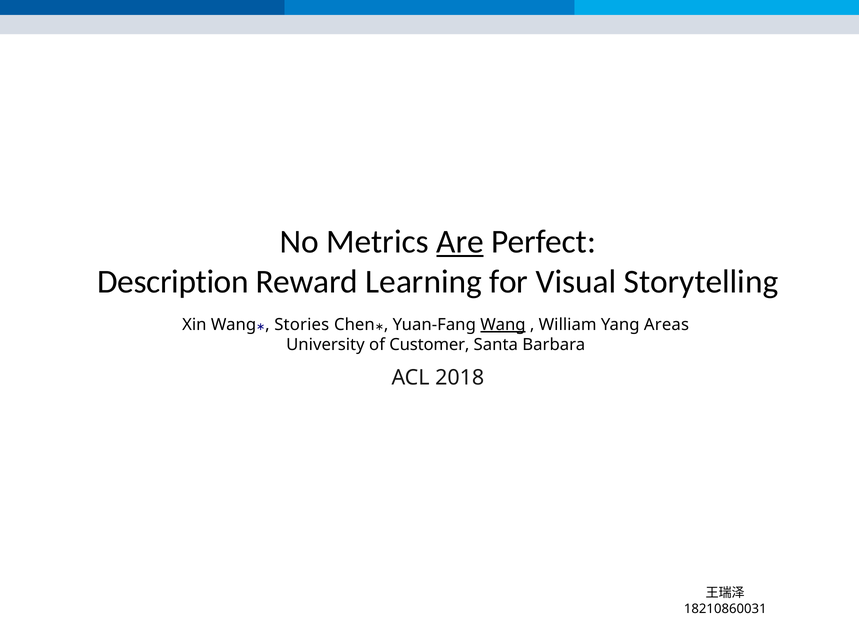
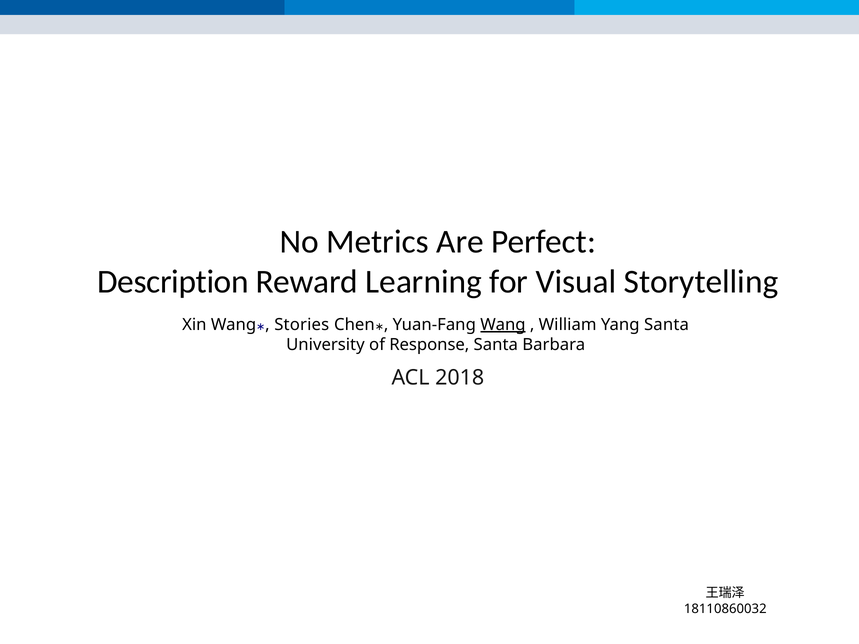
Are underline: present -> none
Yang Areas: Areas -> Santa
Customer: Customer -> Response
18210860031: 18210860031 -> 18110860032
